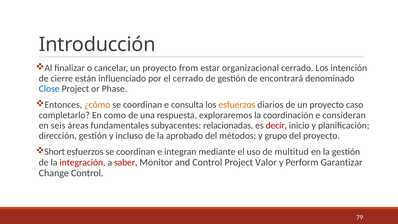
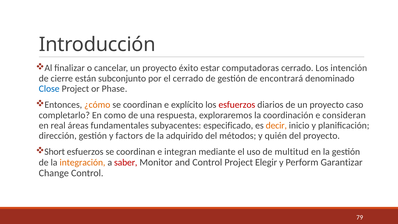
from: from -> éxito
organizacional: organizacional -> computadoras
influenciado: influenciado -> subconjunto
consulta: consulta -> explícito
esfuerzos at (237, 105) colour: orange -> red
seis: seis -> real
relacionadas: relacionadas -> especificado
decir colour: red -> orange
incluso: incluso -> factors
aprobado: aprobado -> adquirido
grupo: grupo -> quién
integración colour: red -> orange
Valor: Valor -> Elegir
